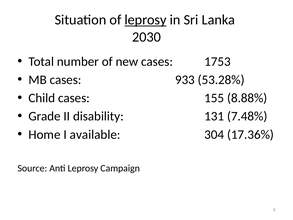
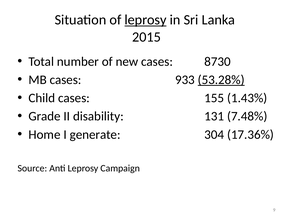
2030: 2030 -> 2015
1753: 1753 -> 8730
53.28% underline: none -> present
8.88%: 8.88% -> 1.43%
available: available -> generate
